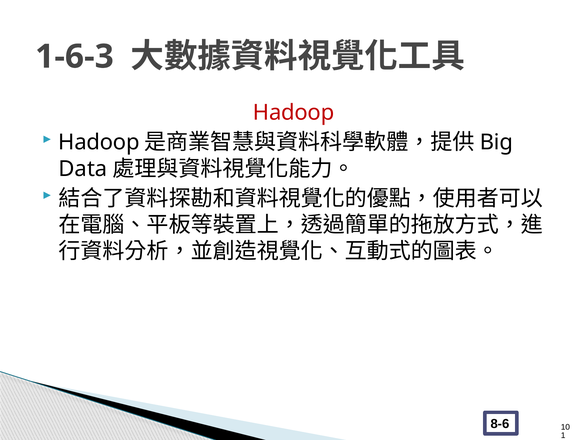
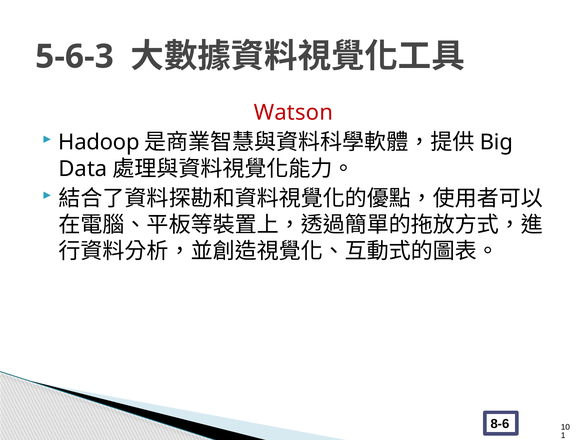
1-6-3: 1-6-3 -> 5-6-3
Hadoop at (294, 113): Hadoop -> Watson
